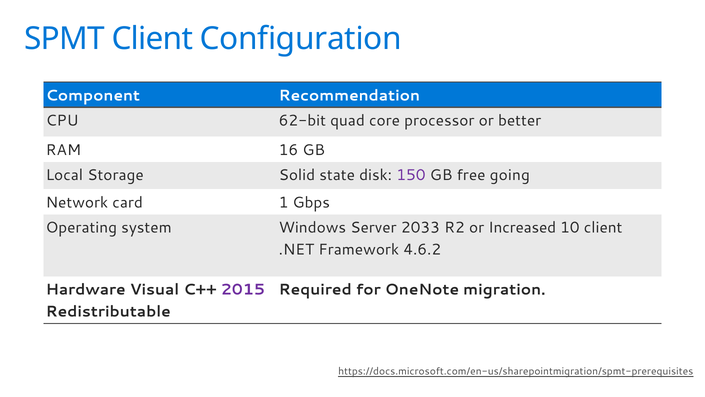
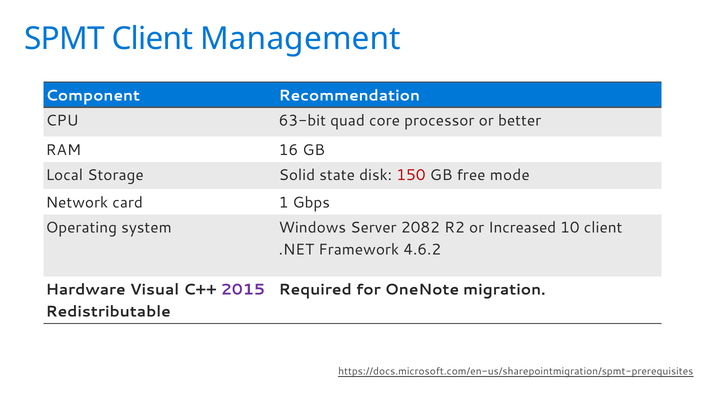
Configuration: Configuration -> Management
62-bit: 62-bit -> 63-bit
150 colour: purple -> red
going: going -> mode
2033: 2033 -> 2082
